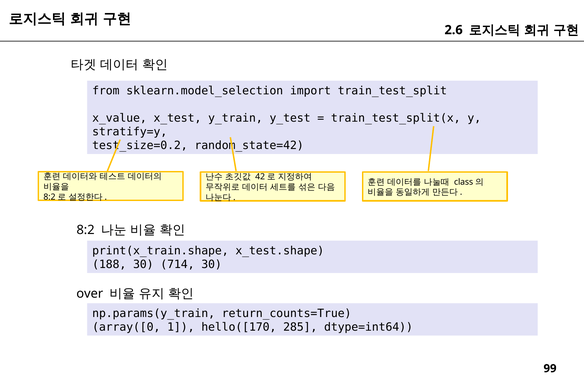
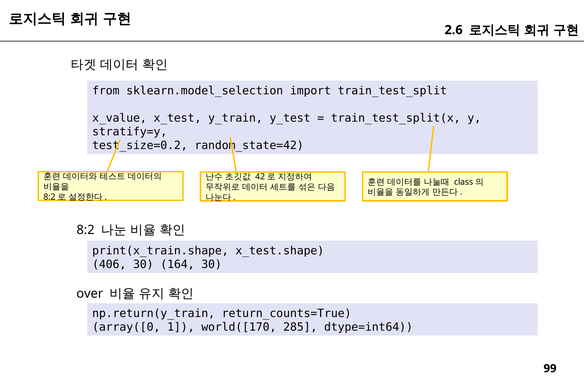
188: 188 -> 406
714: 714 -> 164
np.params(y_train: np.params(y_train -> np.return(y_train
hello([170: hello([170 -> world([170
